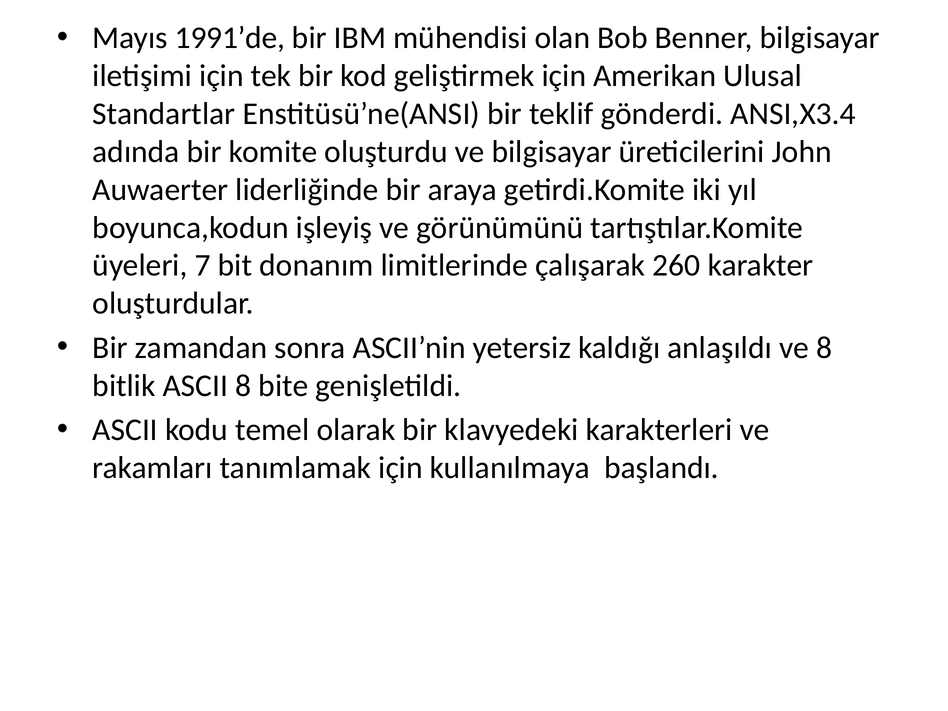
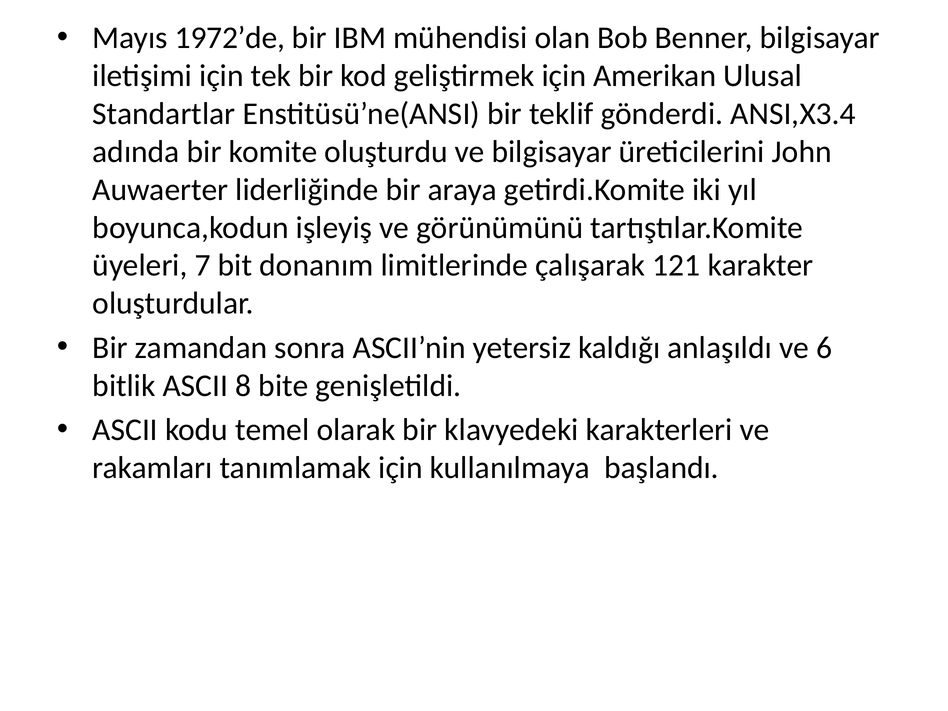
1991’de: 1991’de -> 1972’de
260: 260 -> 121
ve 8: 8 -> 6
